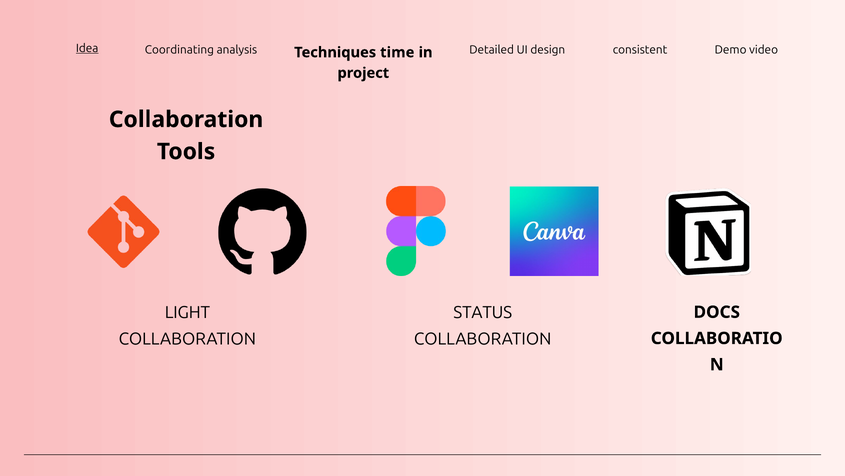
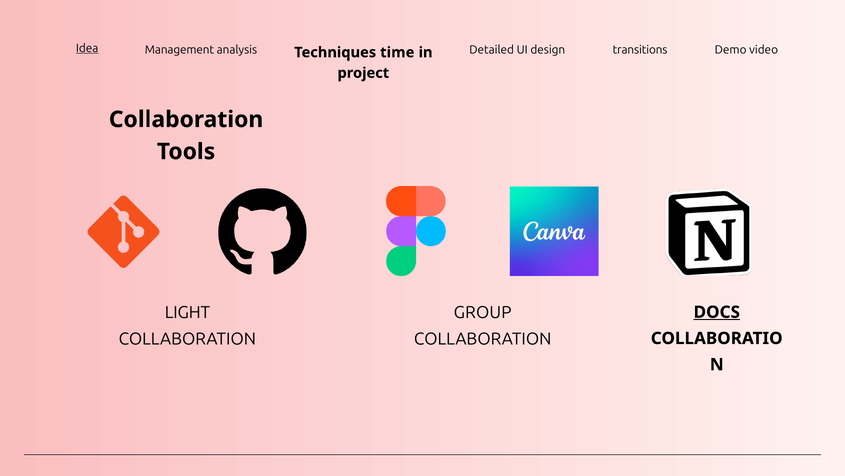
Coordinating: Coordinating -> Management
consistent: consistent -> transitions
STATUS: STATUS -> GROUP
DOCS underline: none -> present
